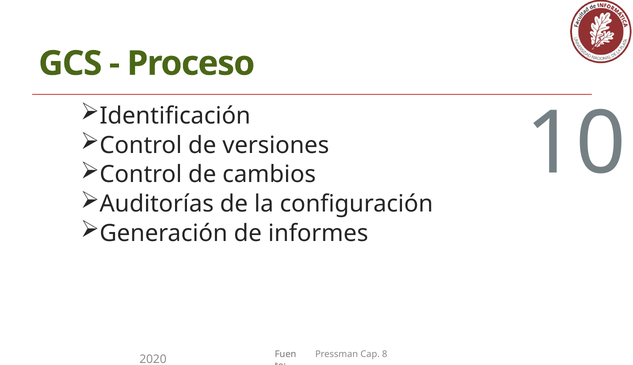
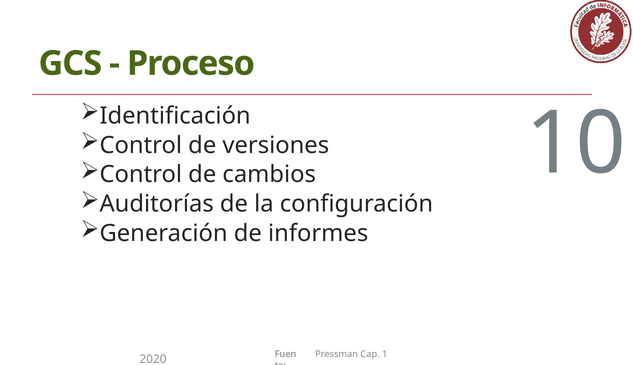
8: 8 -> 1
